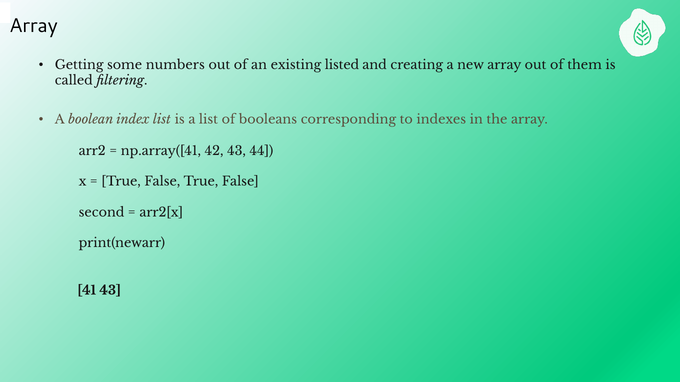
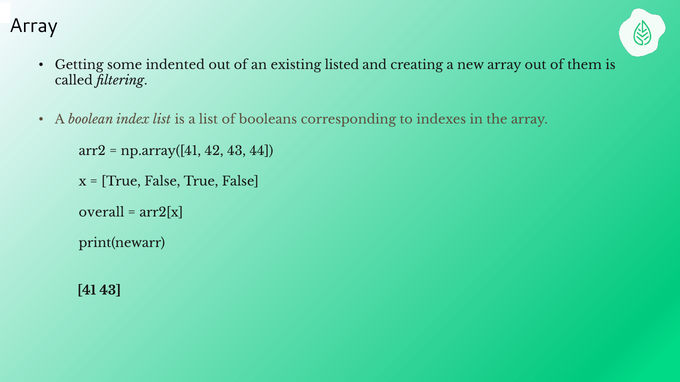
numbers: numbers -> indented
second: second -> overall
